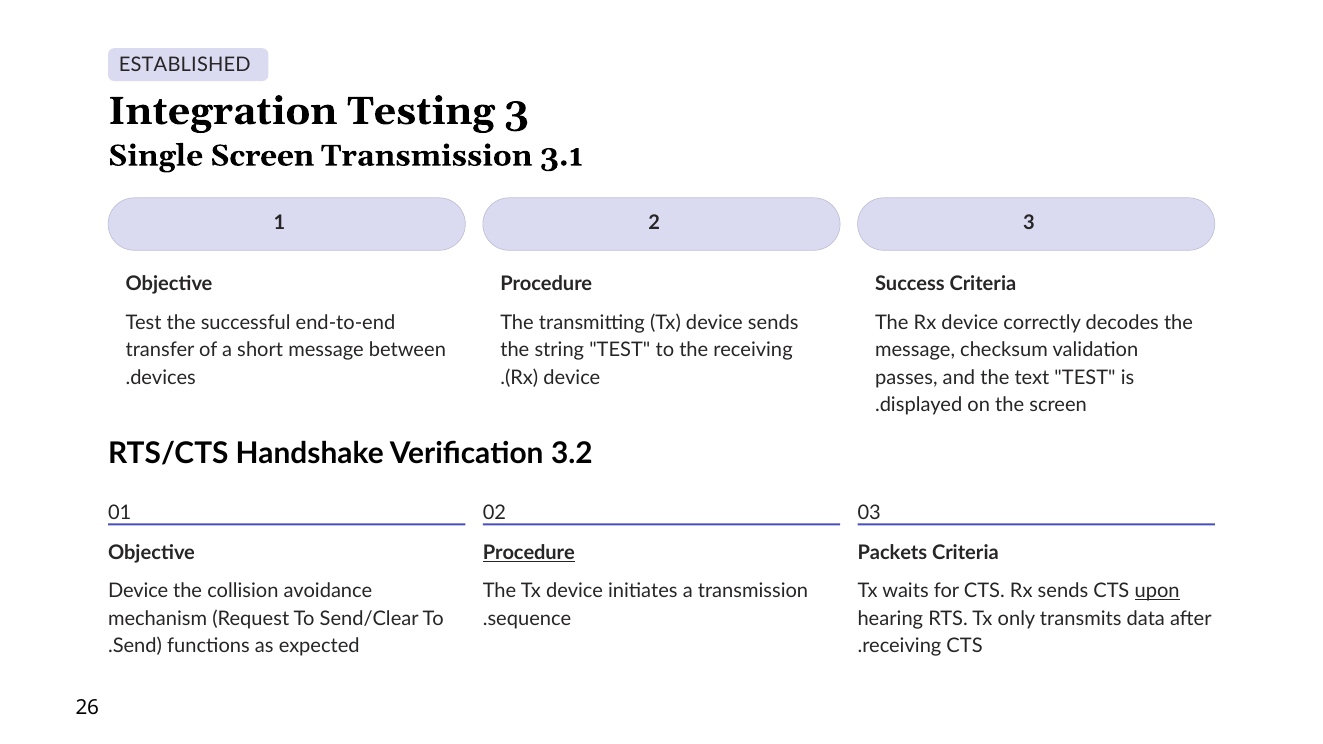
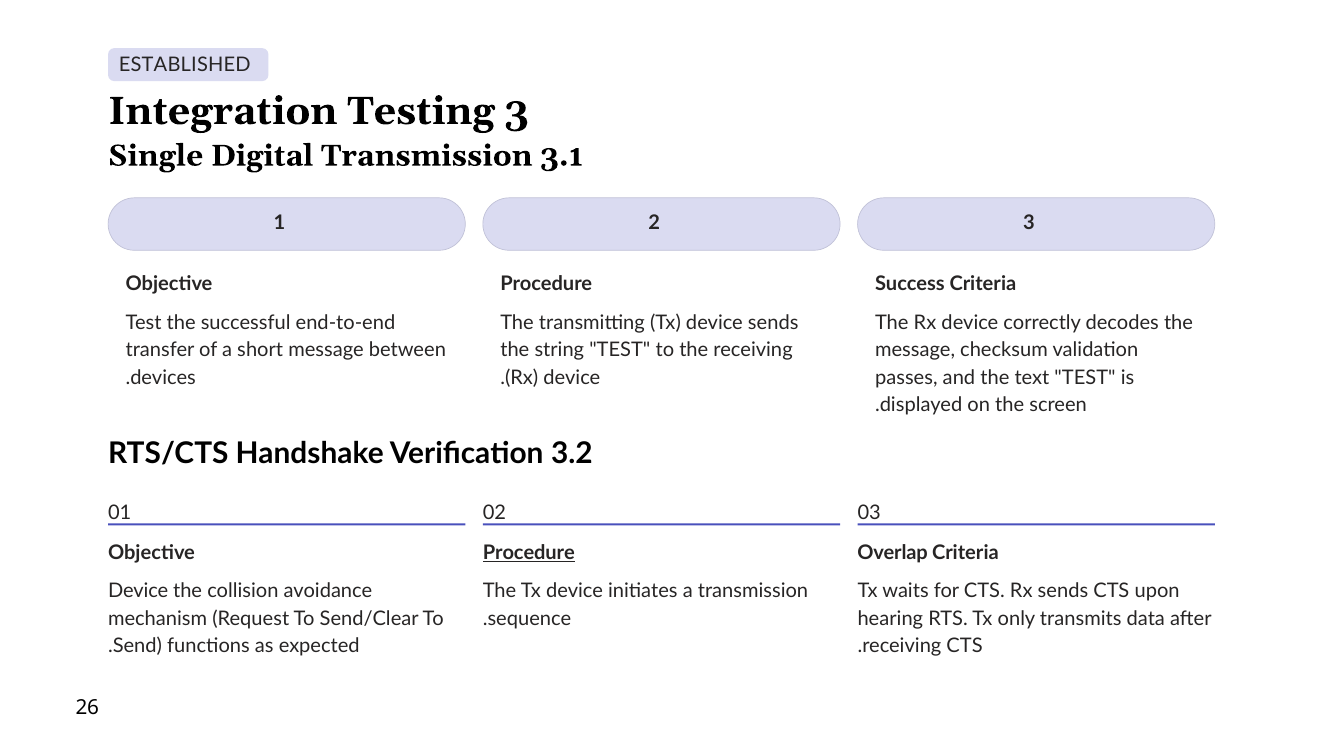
Single Screen: Screen -> Digital
Packets: Packets -> Overlap
upon underline: present -> none
